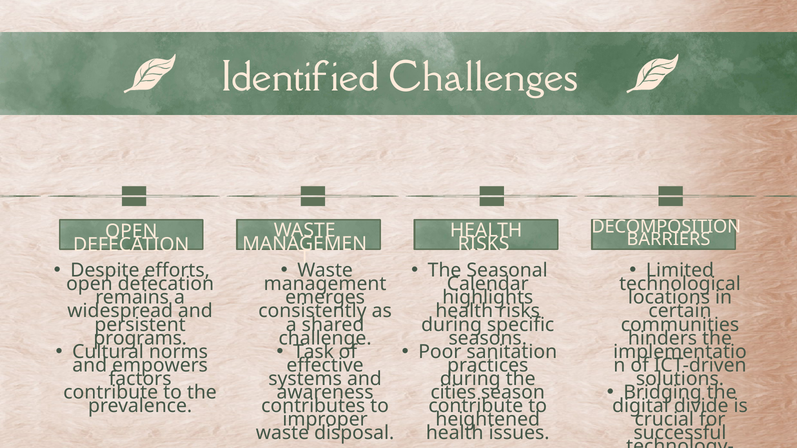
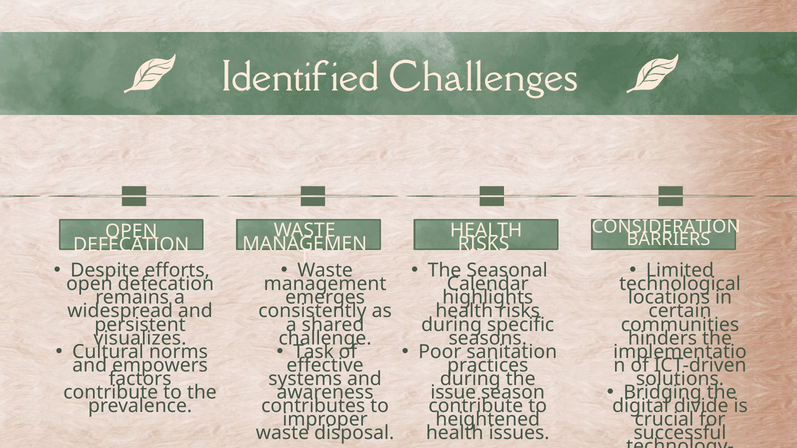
DECOMPOSITION: DECOMPOSITION -> CONSIDERATION
programs: programs -> visualizes
cities: cities -> issue
